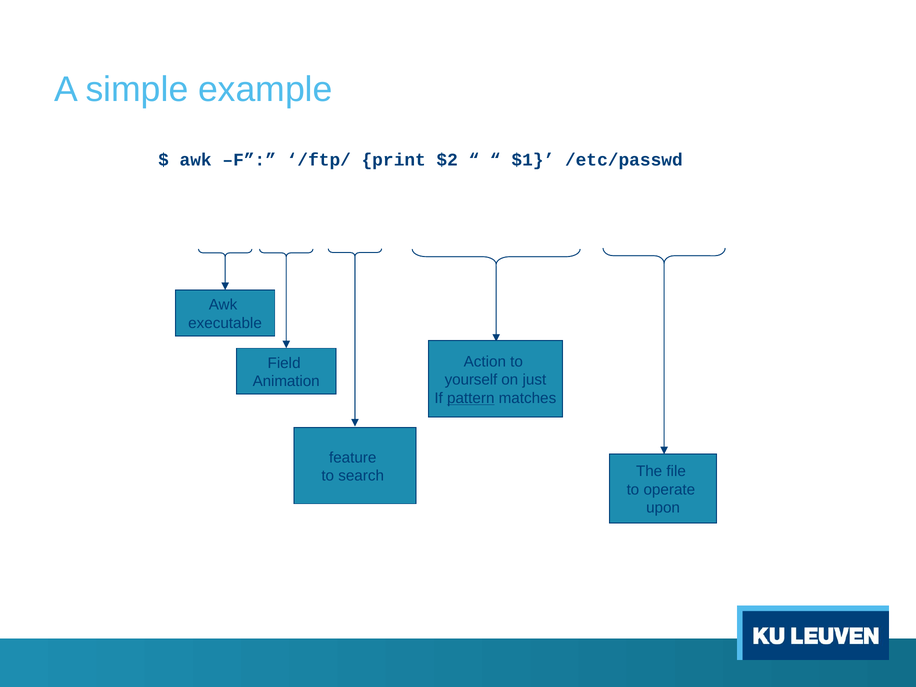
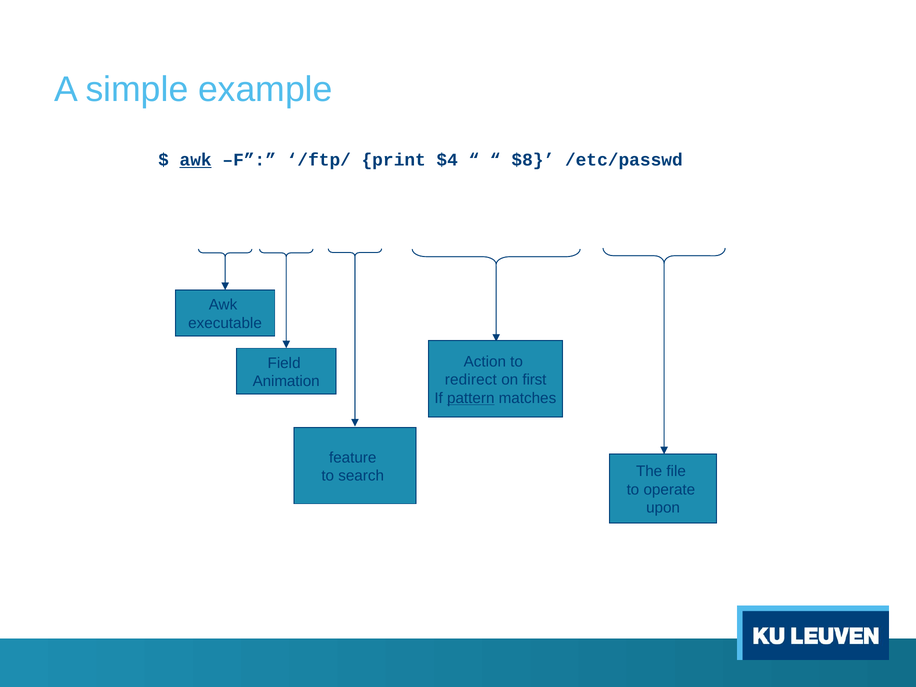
awk at (196, 160) underline: none -> present
$2: $2 -> $4
$1: $1 -> $8
yourself: yourself -> redirect
just: just -> first
